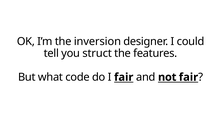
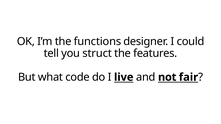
inversion: inversion -> functions
I fair: fair -> live
